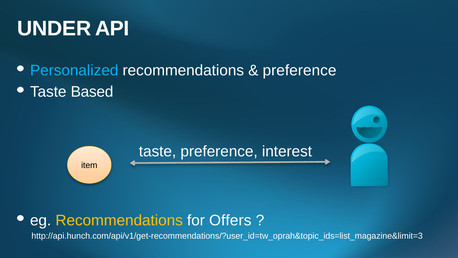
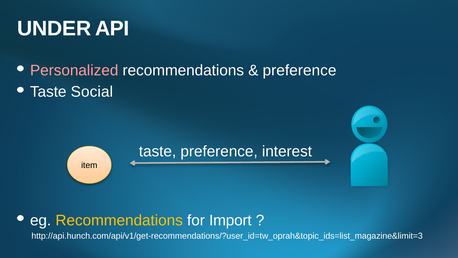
Personalized colour: light blue -> pink
Based: Based -> Social
Offers: Offers -> Import
